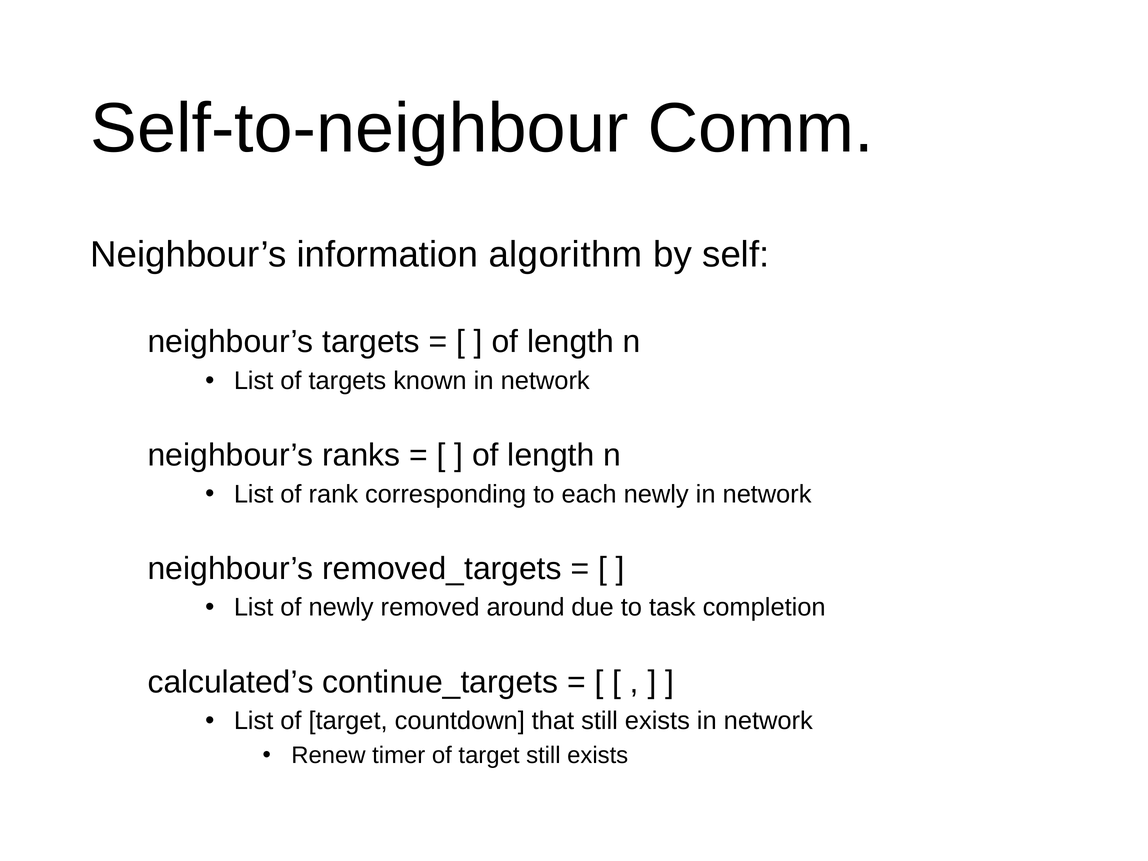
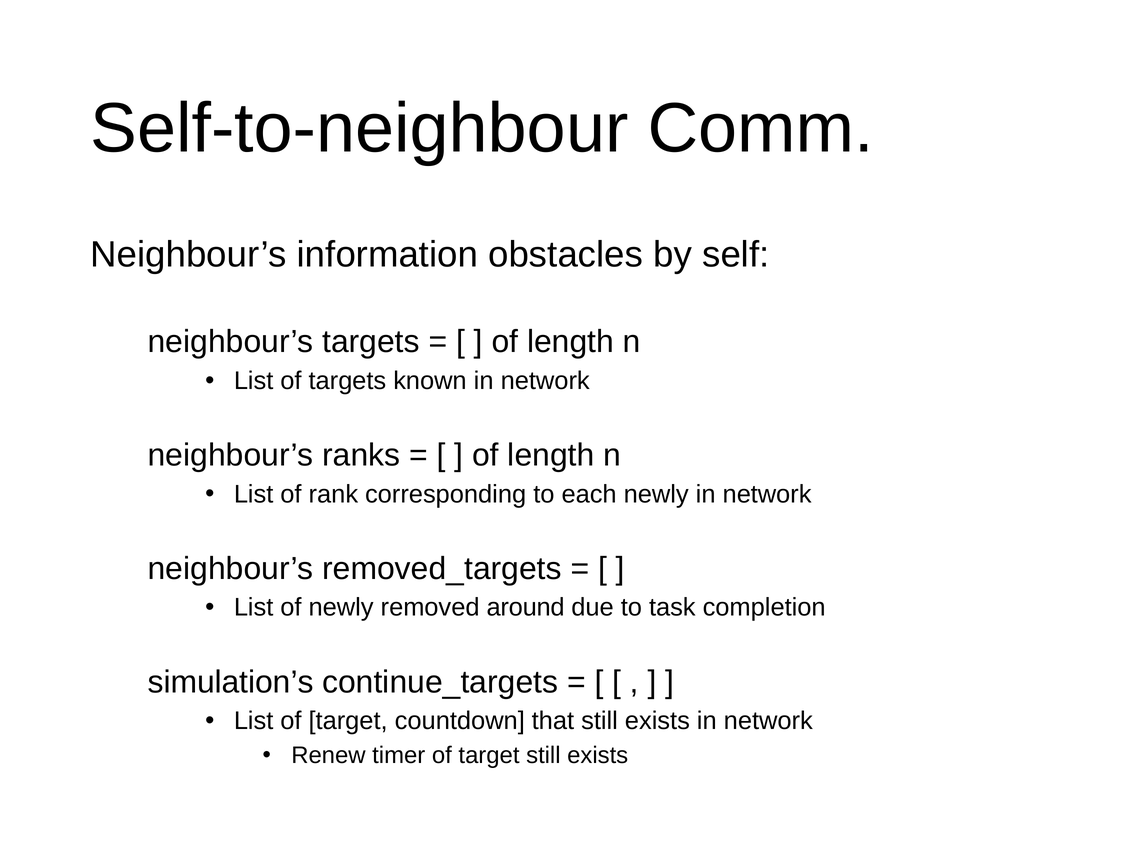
algorithm: algorithm -> obstacles
calculated’s: calculated’s -> simulation’s
